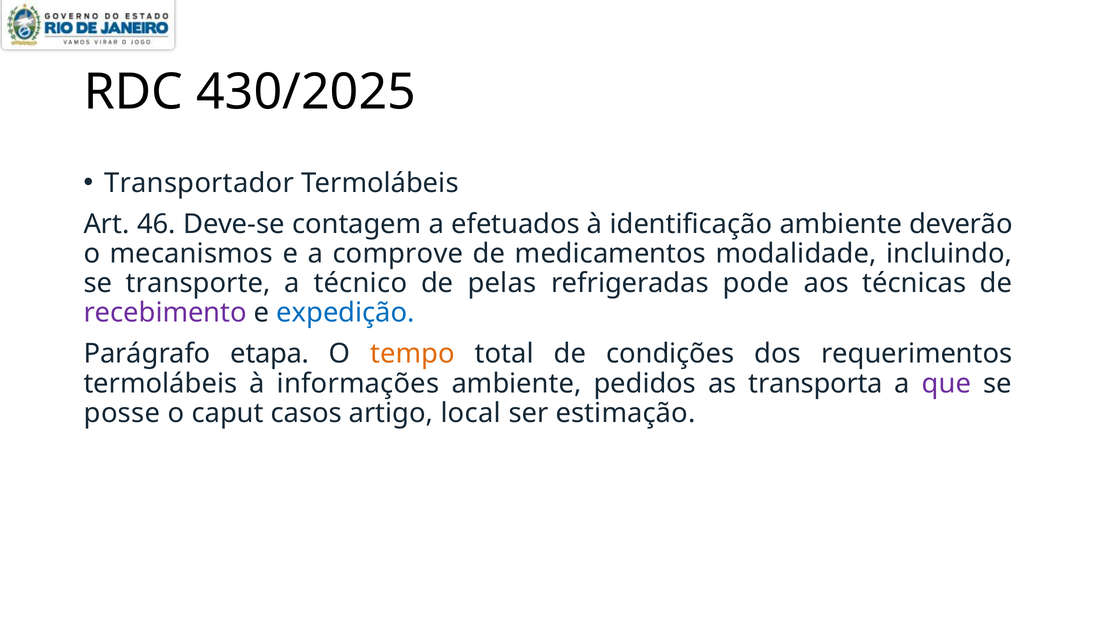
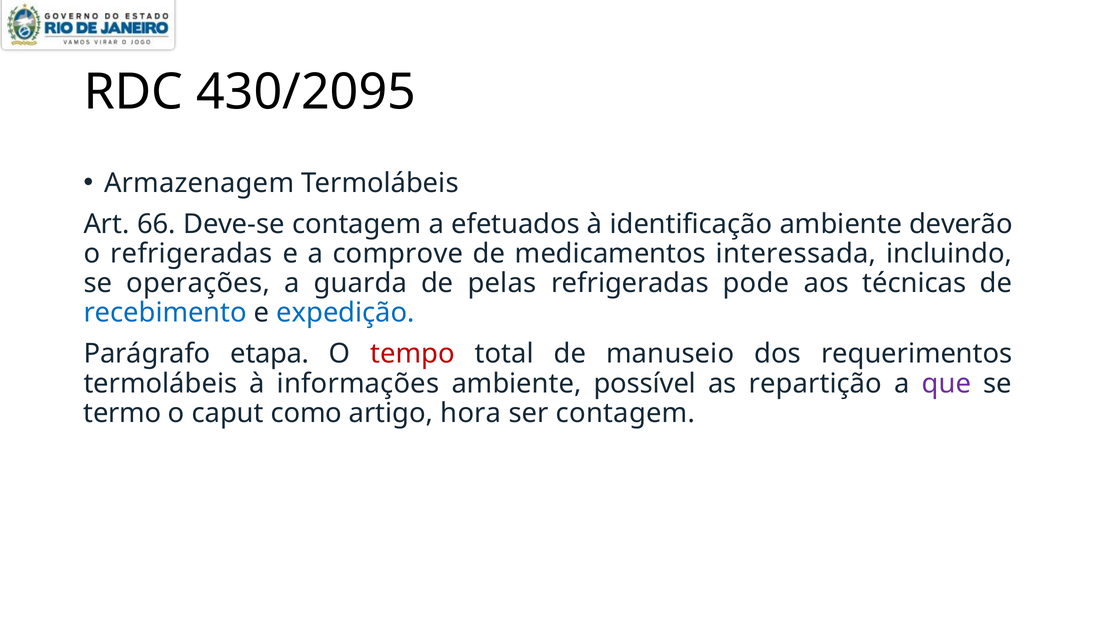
430/2025: 430/2025 -> 430/2095
Transportador: Transportador -> Armazenagem
46: 46 -> 66
o mecanismos: mecanismos -> refrigeradas
modalidade: modalidade -> interessada
transporte: transporte -> operações
técnico: técnico -> guarda
recebimento colour: purple -> blue
tempo colour: orange -> red
condições: condições -> manuseio
pedidos: pedidos -> possível
transporta: transporta -> repartição
posse: posse -> termo
casos: casos -> como
local: local -> hora
ser estimação: estimação -> contagem
